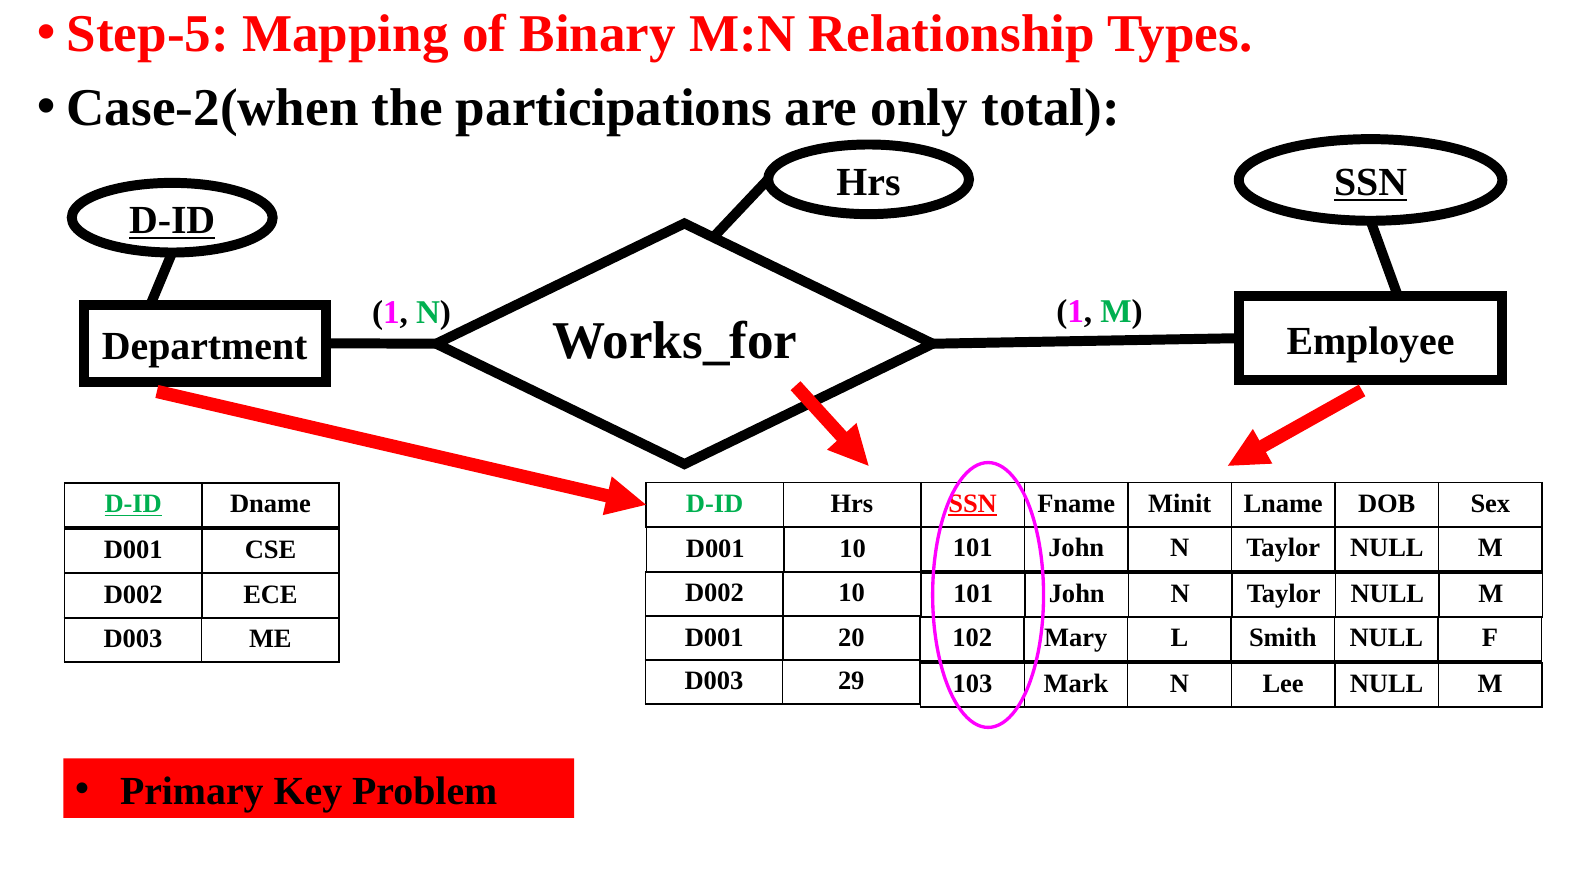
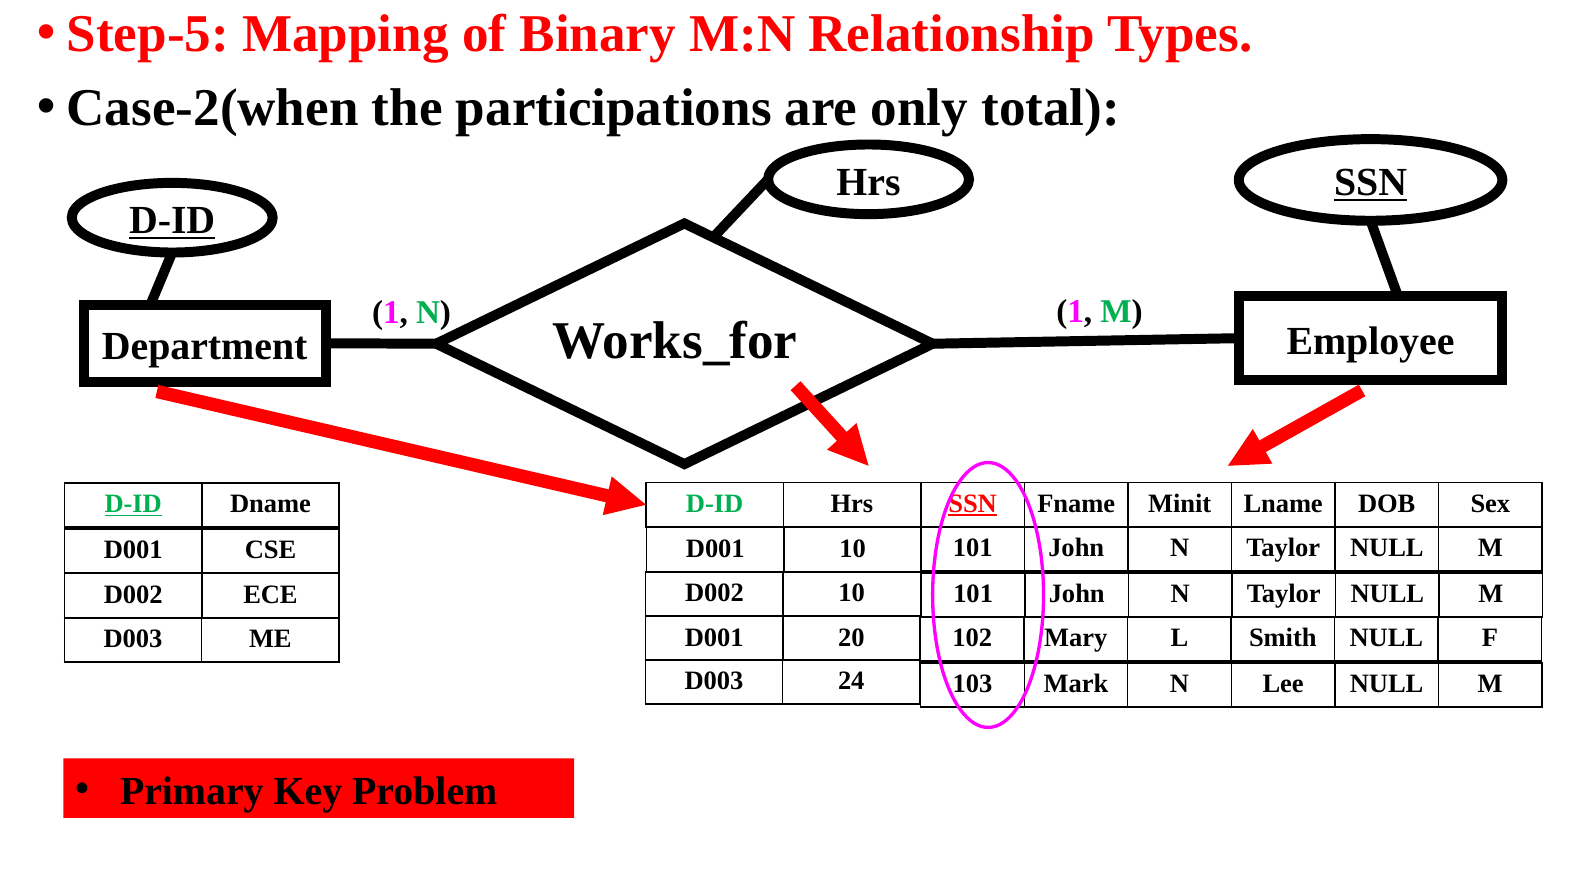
29: 29 -> 24
